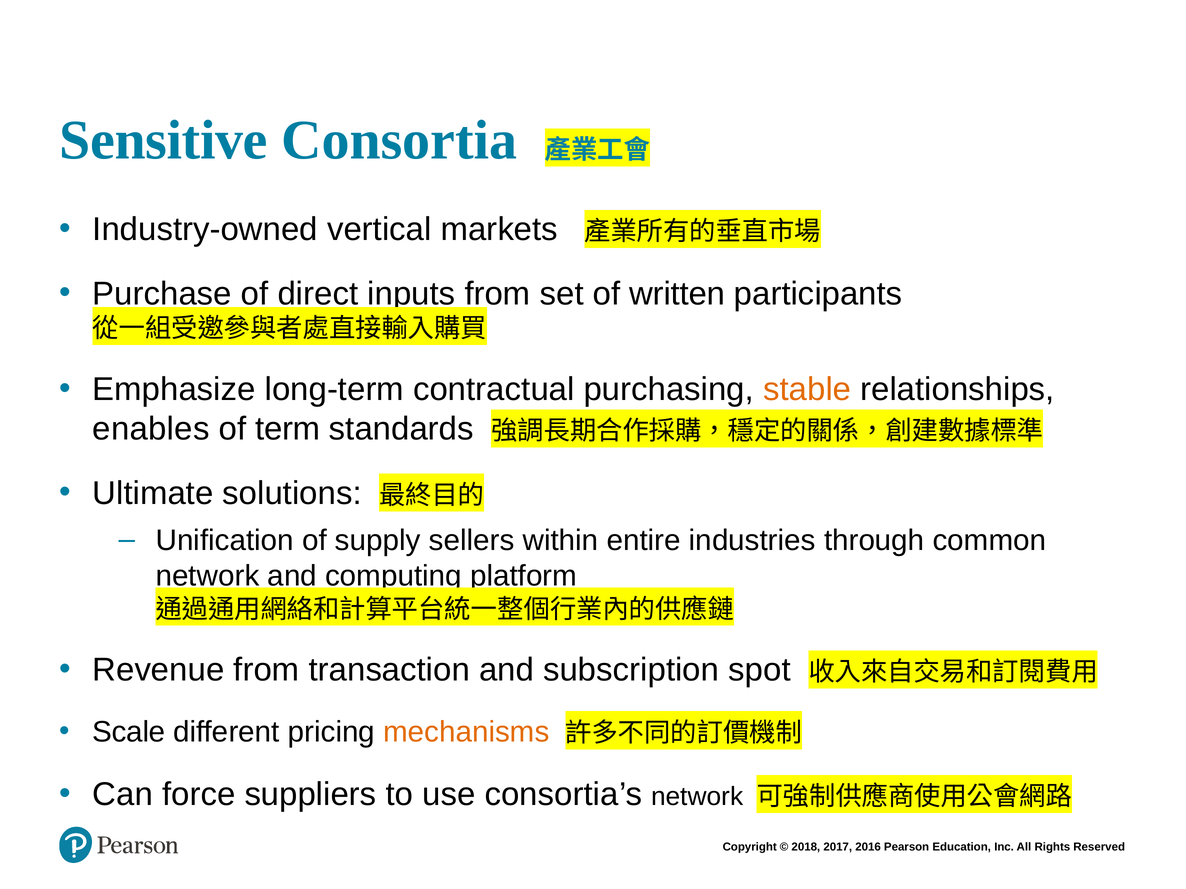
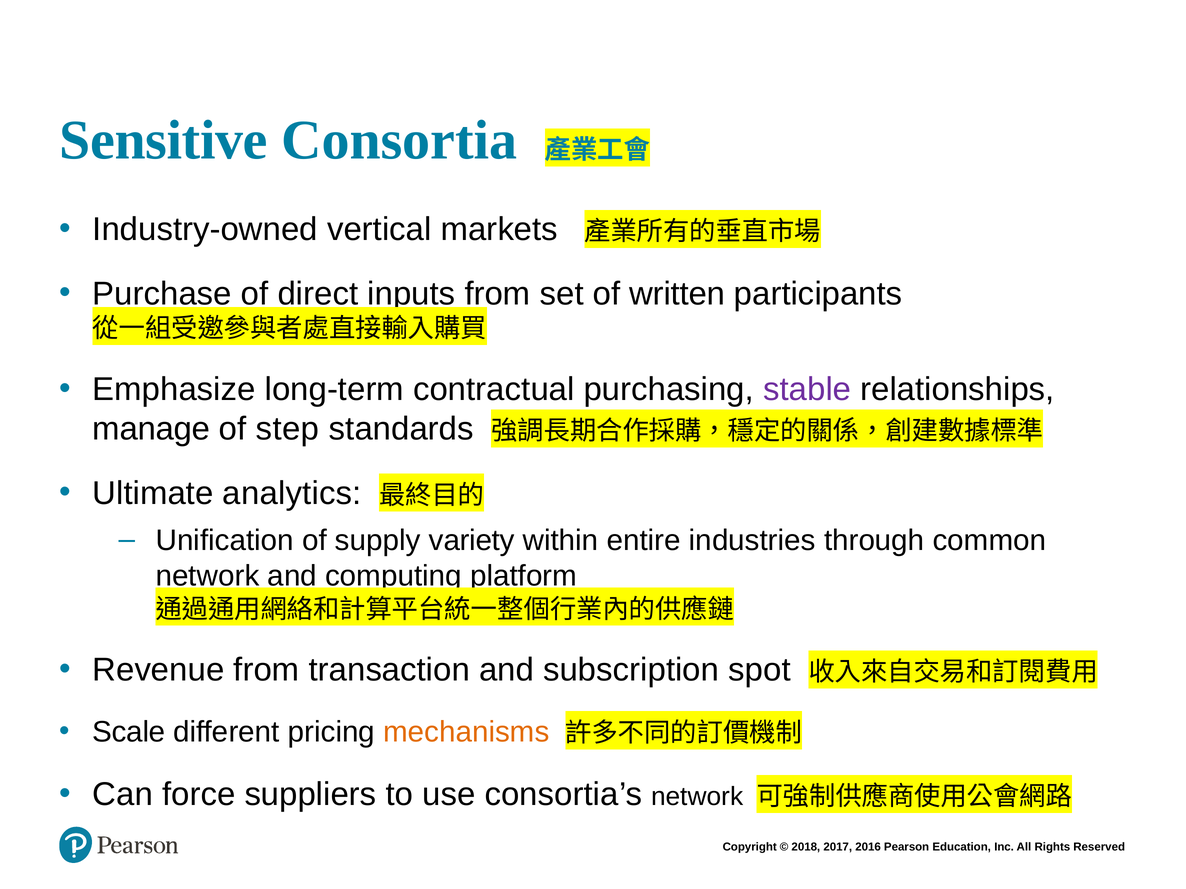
stable colour: orange -> purple
enables: enables -> manage
term: term -> step
solutions: solutions -> analytics
sellers: sellers -> variety
